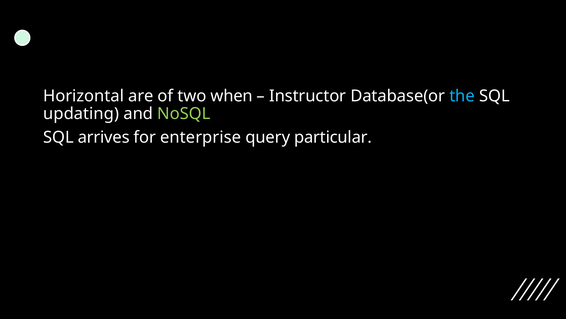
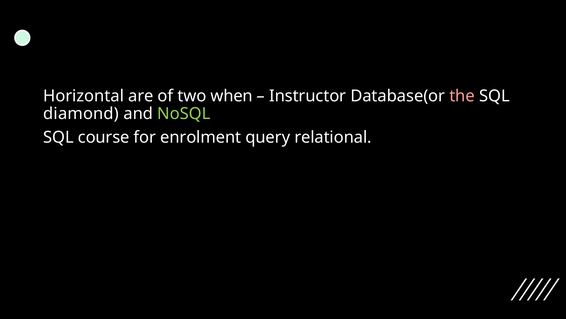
the colour: light blue -> pink
updating: updating -> diamond
arrives: arrives -> course
enterprise: enterprise -> enrolment
particular: particular -> relational
